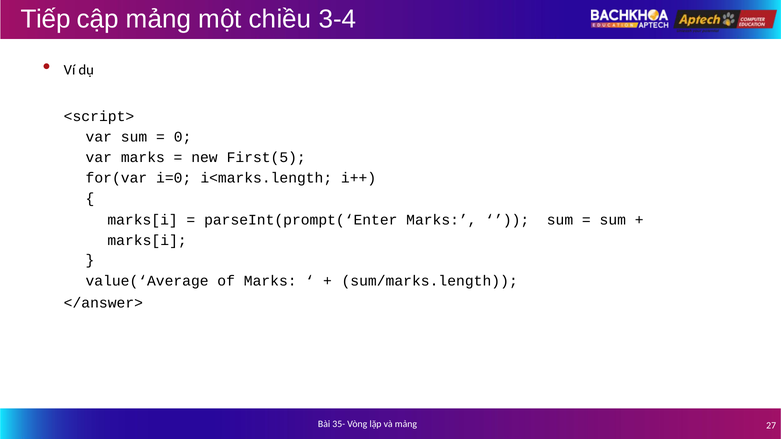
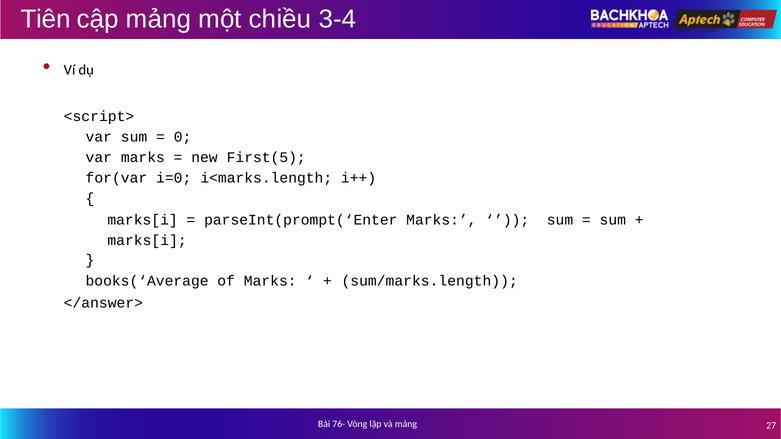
Tiếp: Tiếp -> Tiên
value(‘Average: value(‘Average -> books(‘Average
35-: 35- -> 76-
